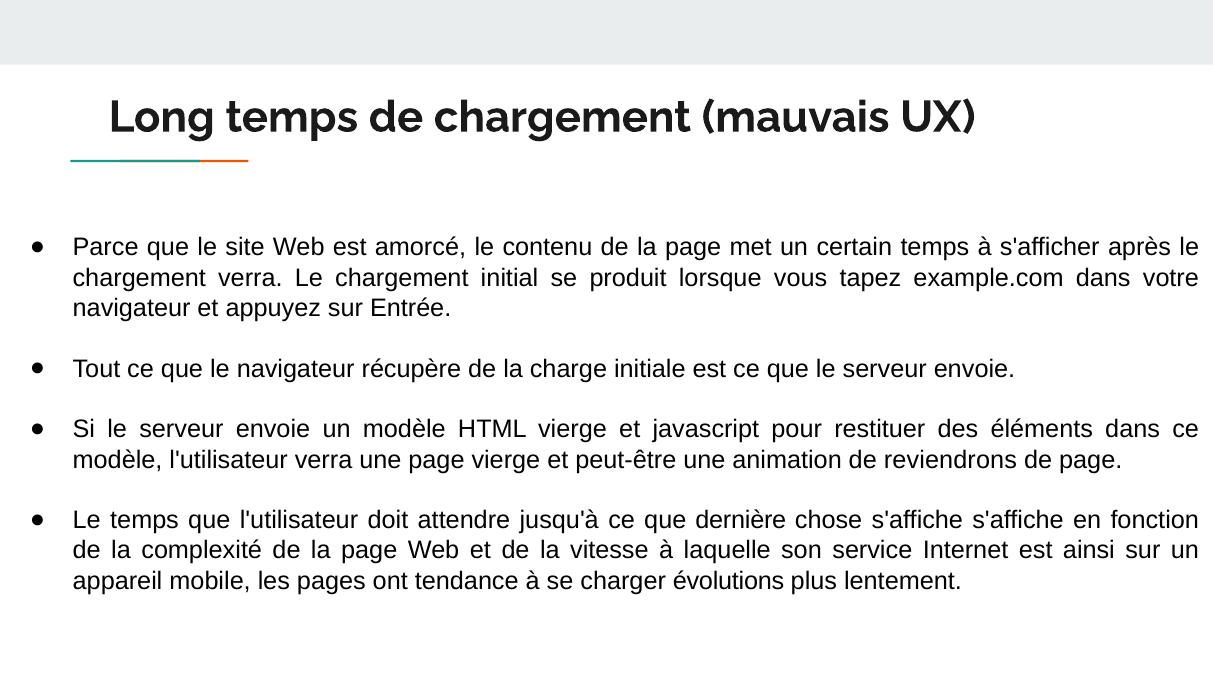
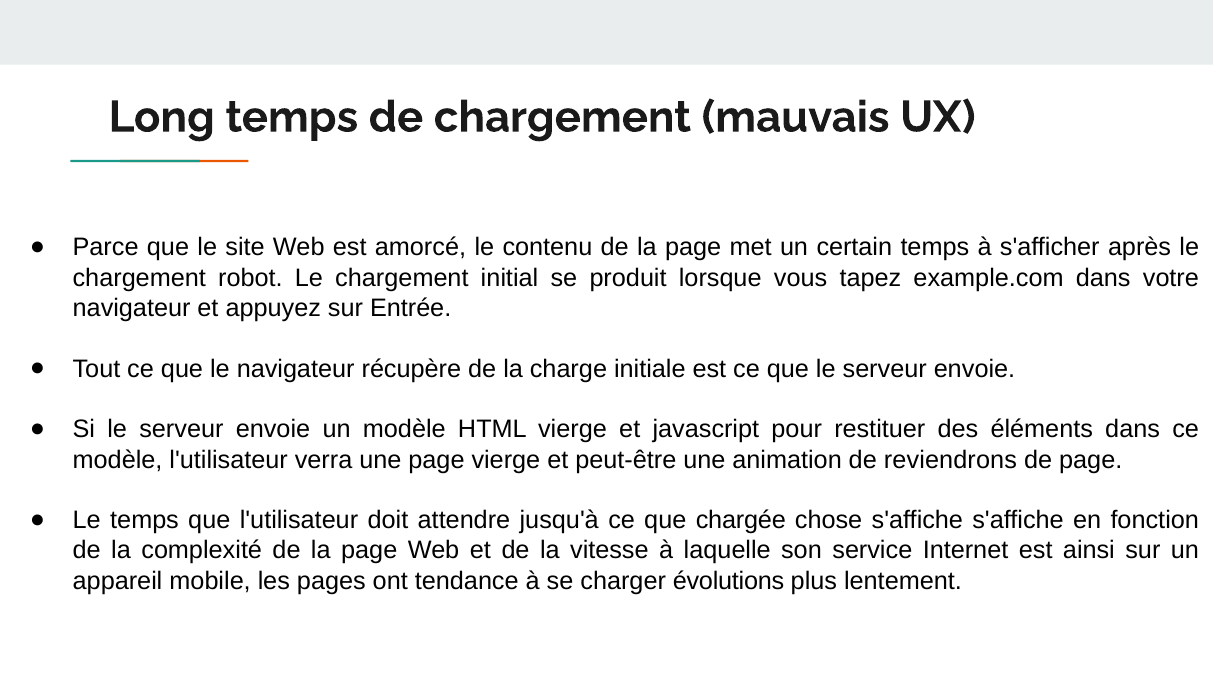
chargement verra: verra -> robot
dernière: dernière -> chargée
